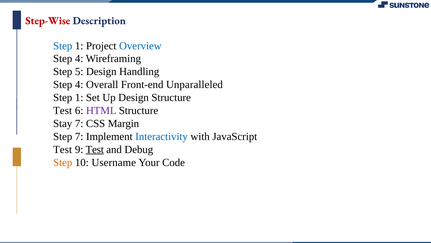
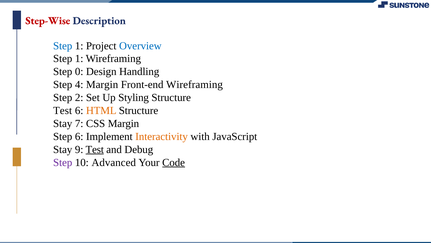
4 at (79, 59): 4 -> 1
5: 5 -> 0
4 Overall: Overall -> Margin
Front-end Unparalleled: Unparalleled -> Wireframing
1 at (79, 97): 1 -> 2
Up Design: Design -> Styling
HTML colour: purple -> orange
Step 7: 7 -> 6
Interactivity colour: blue -> orange
Test at (63, 149): Test -> Stay
Step at (63, 162) colour: orange -> purple
Username: Username -> Advanced
Code underline: none -> present
